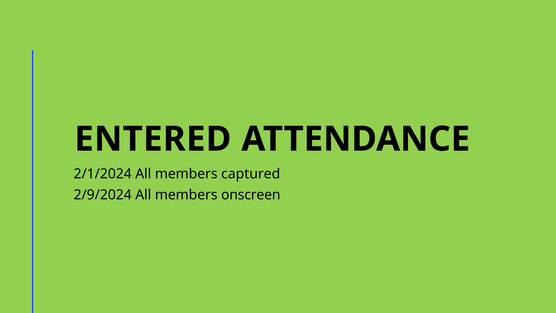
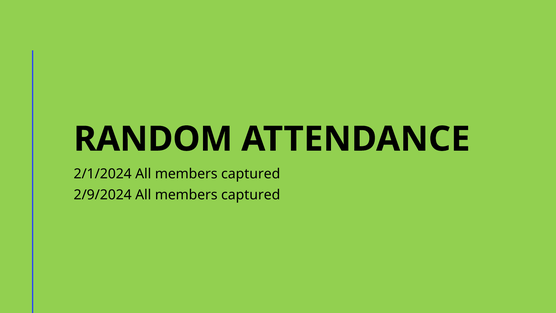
ENTERED: ENTERED -> RANDOM
2/9/2024 All members onscreen: onscreen -> captured
